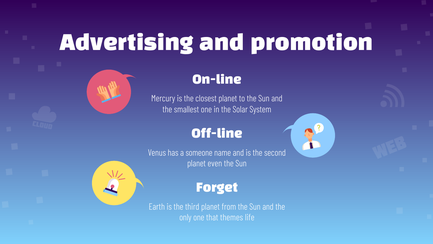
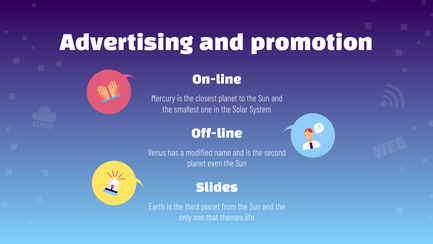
someone: someone -> modified
Forget: Forget -> Slides
